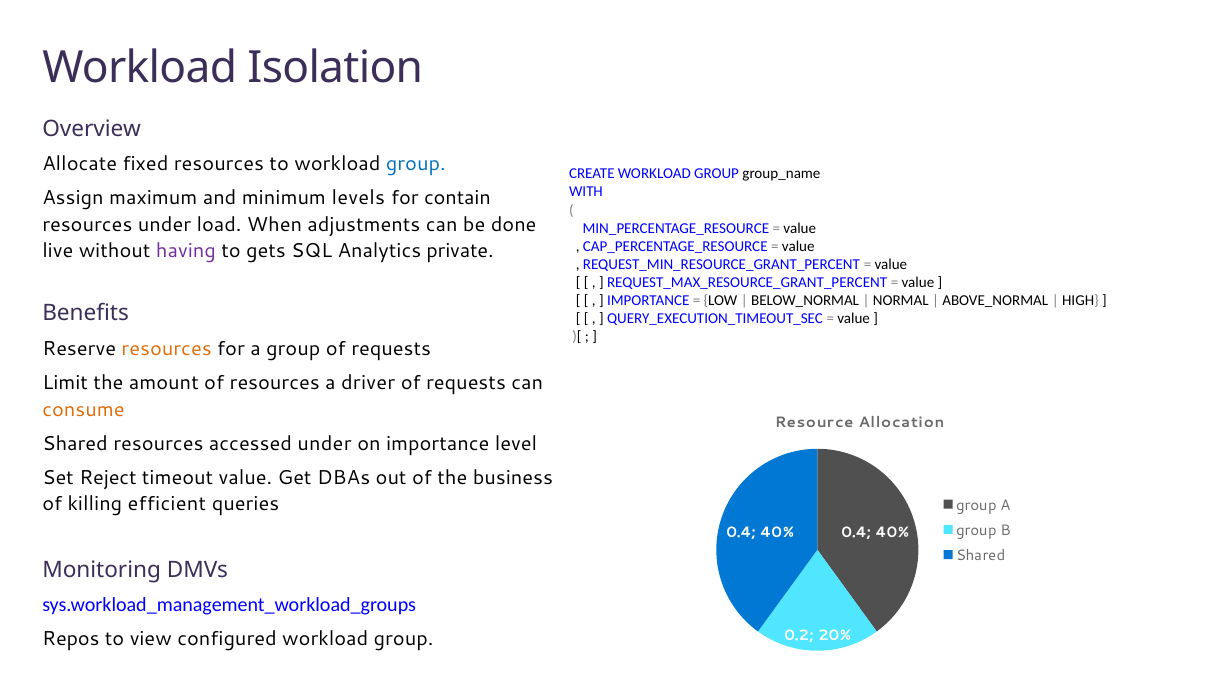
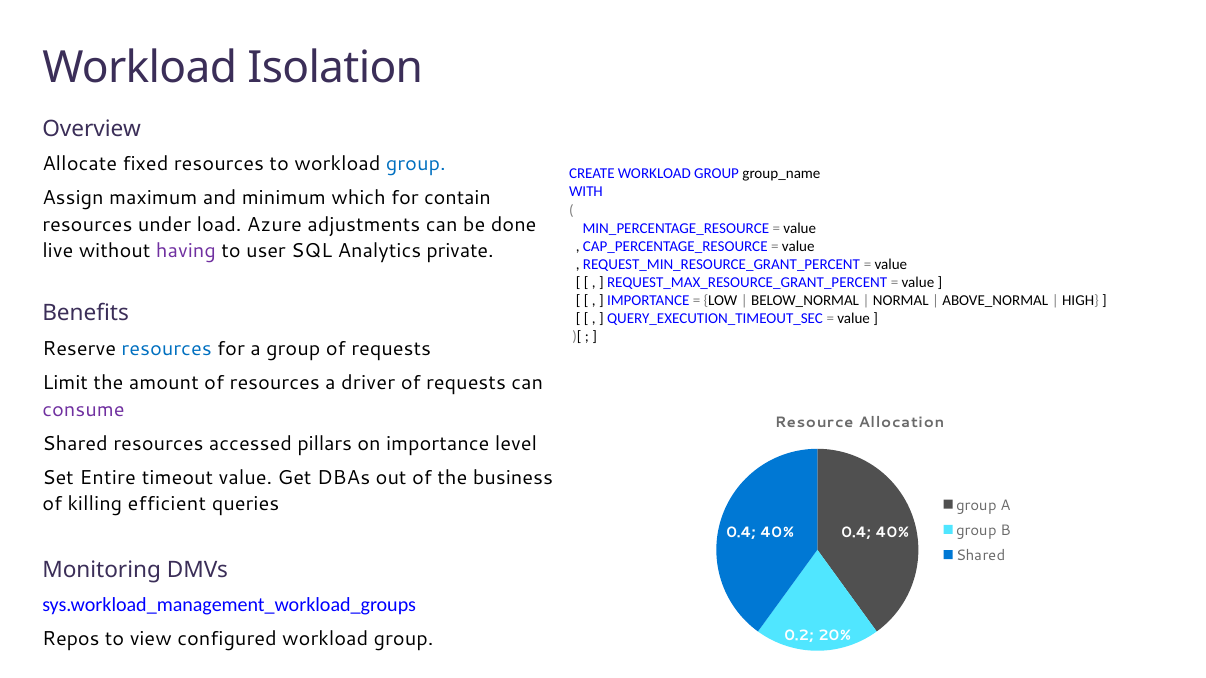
levels: levels -> which
When: When -> Azure
gets: gets -> user
resources at (167, 349) colour: orange -> blue
consume colour: orange -> purple
accessed under: under -> pillars
Reject: Reject -> Entire
